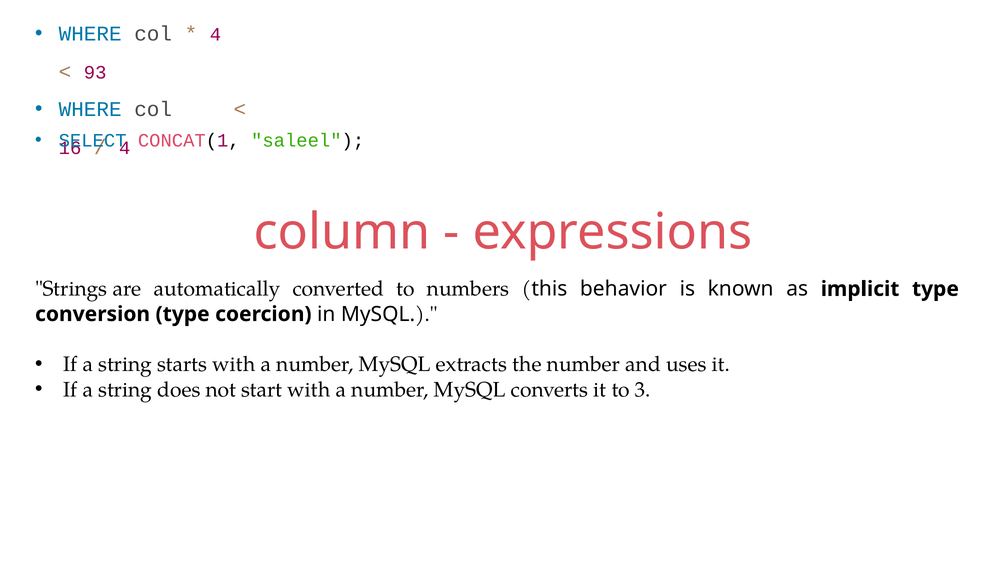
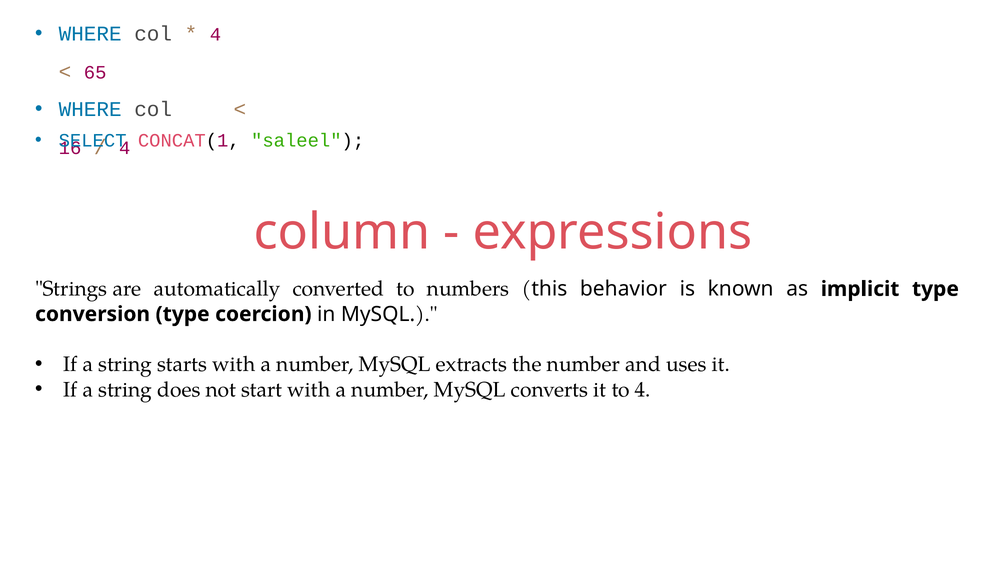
93: 93 -> 65
to 3: 3 -> 4
